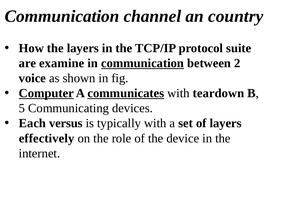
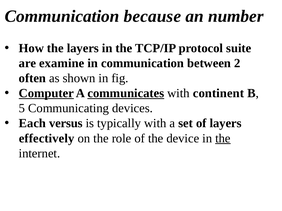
channel: channel -> because
country: country -> number
communication at (143, 63) underline: present -> none
voice: voice -> often
teardown: teardown -> continent
the at (223, 139) underline: none -> present
